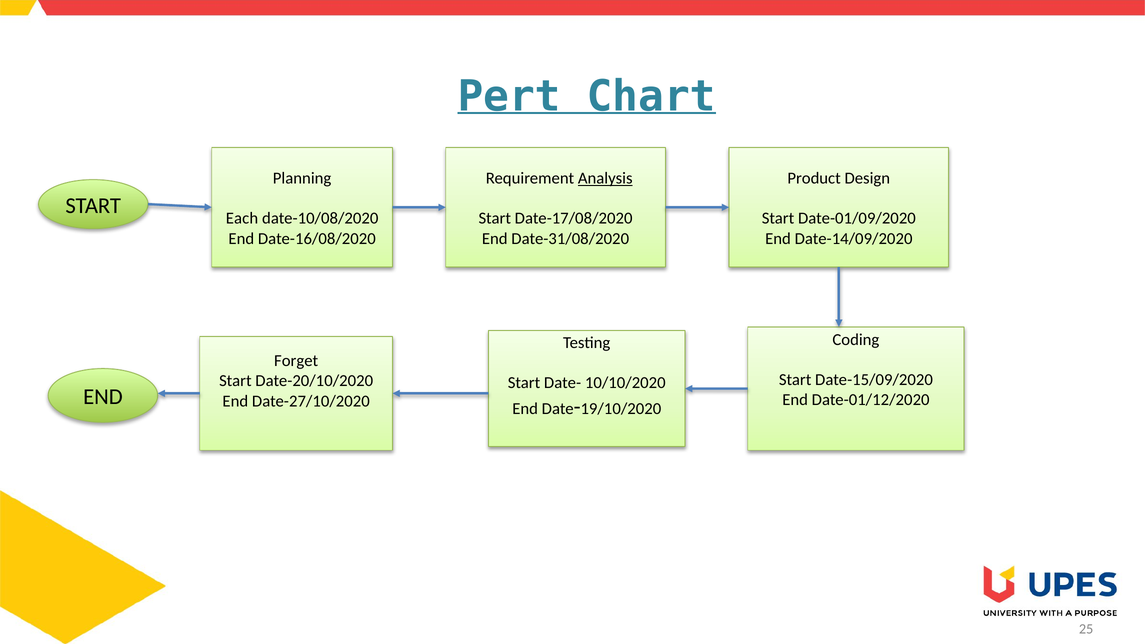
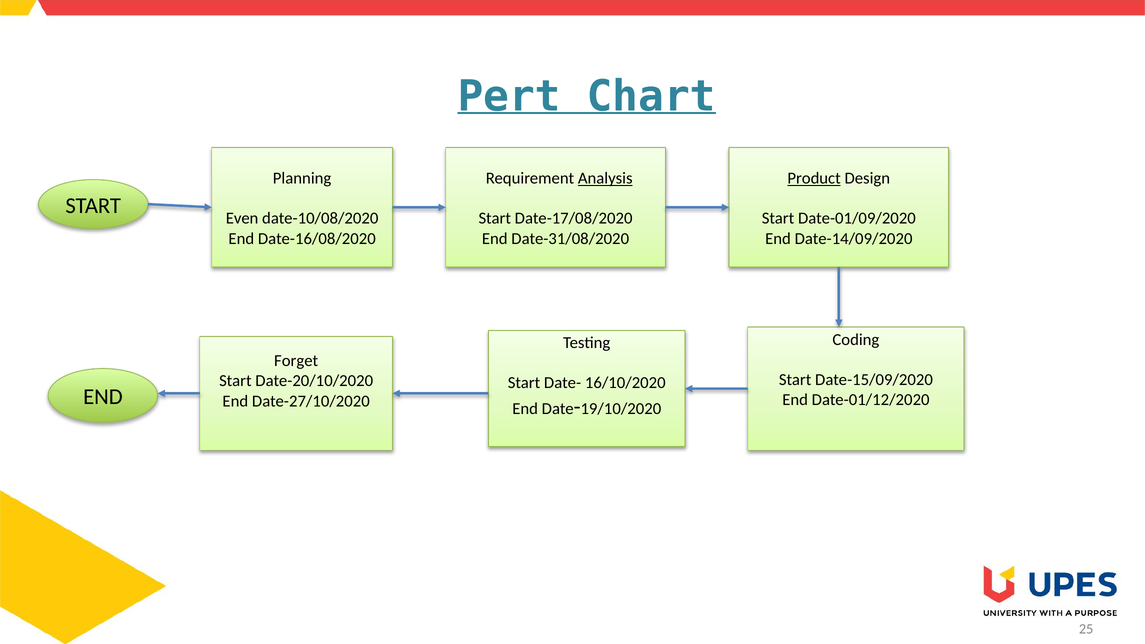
Product underline: none -> present
Each: Each -> Even
10/10/2020: 10/10/2020 -> 16/10/2020
